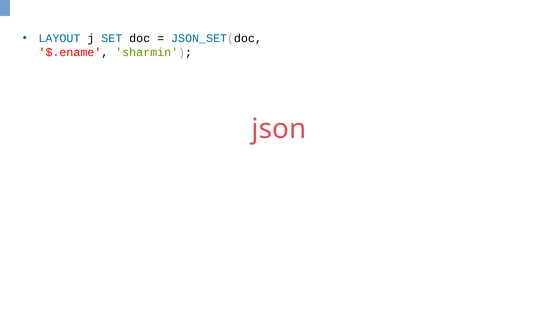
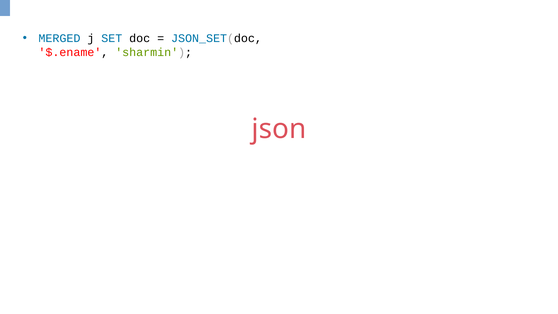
LAYOUT: LAYOUT -> MERGED
